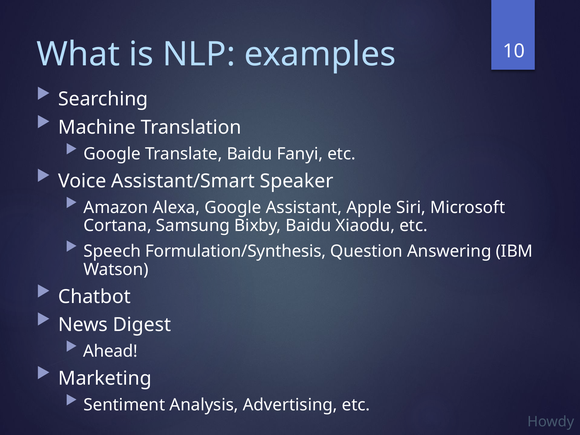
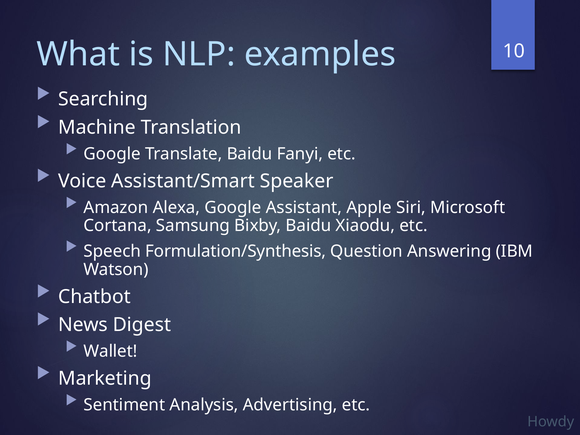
Ahead: Ahead -> Wallet
